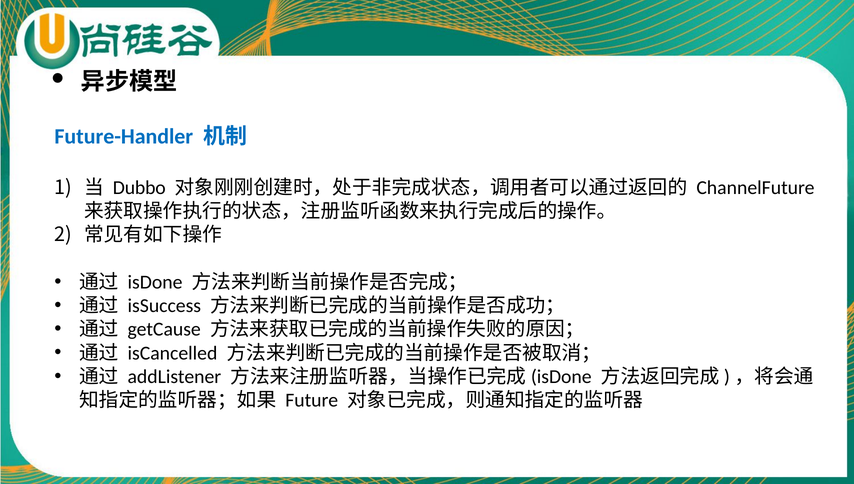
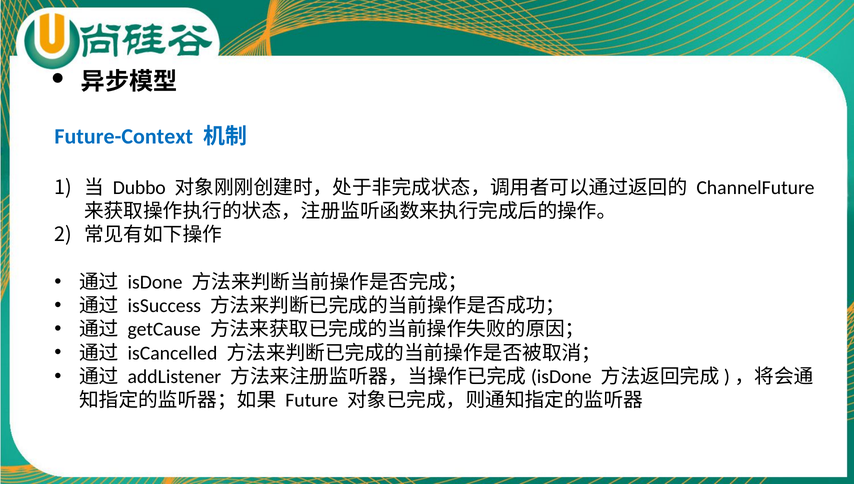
Future-Handler: Future-Handler -> Future-Context
